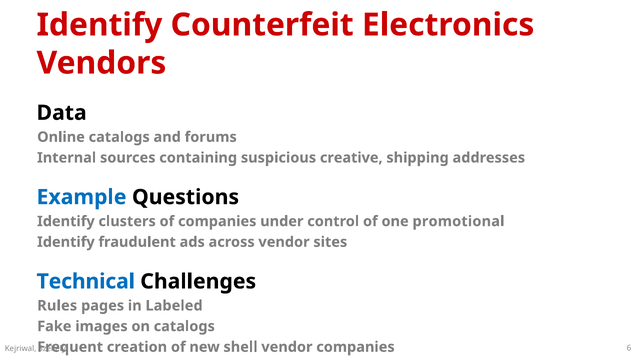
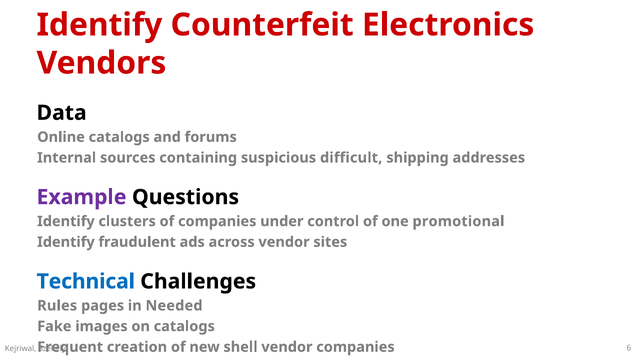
creative: creative -> difficult
Example colour: blue -> purple
Labeled: Labeled -> Needed
